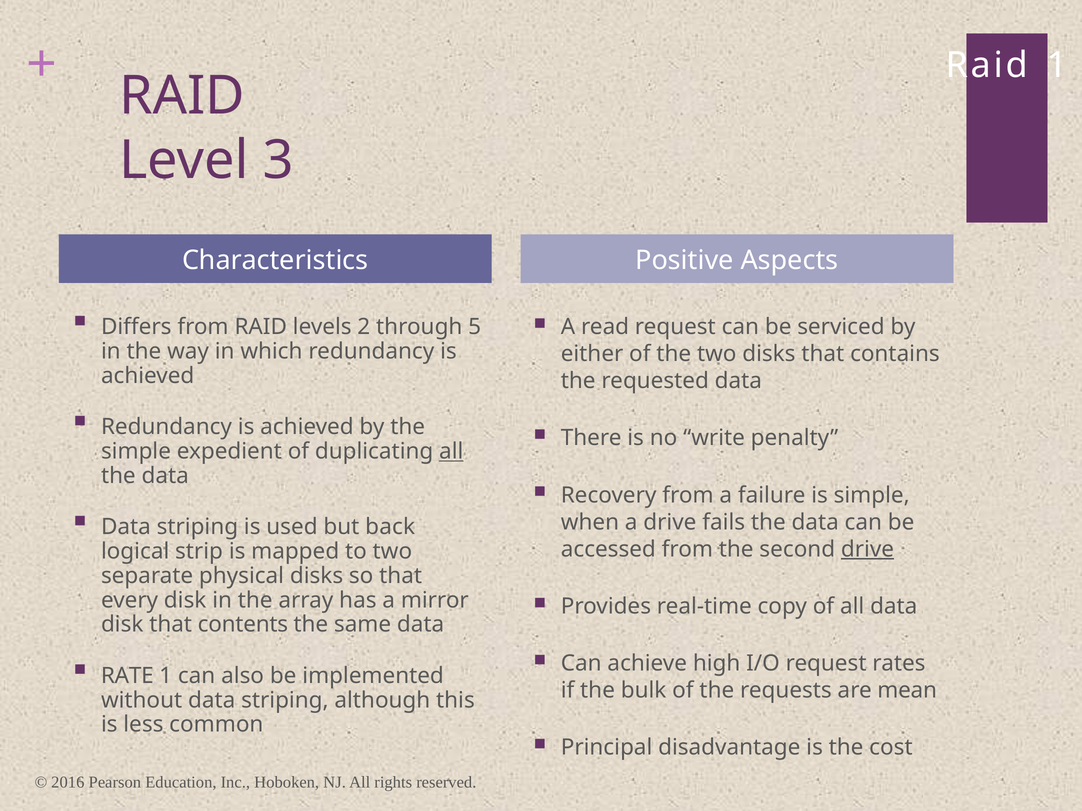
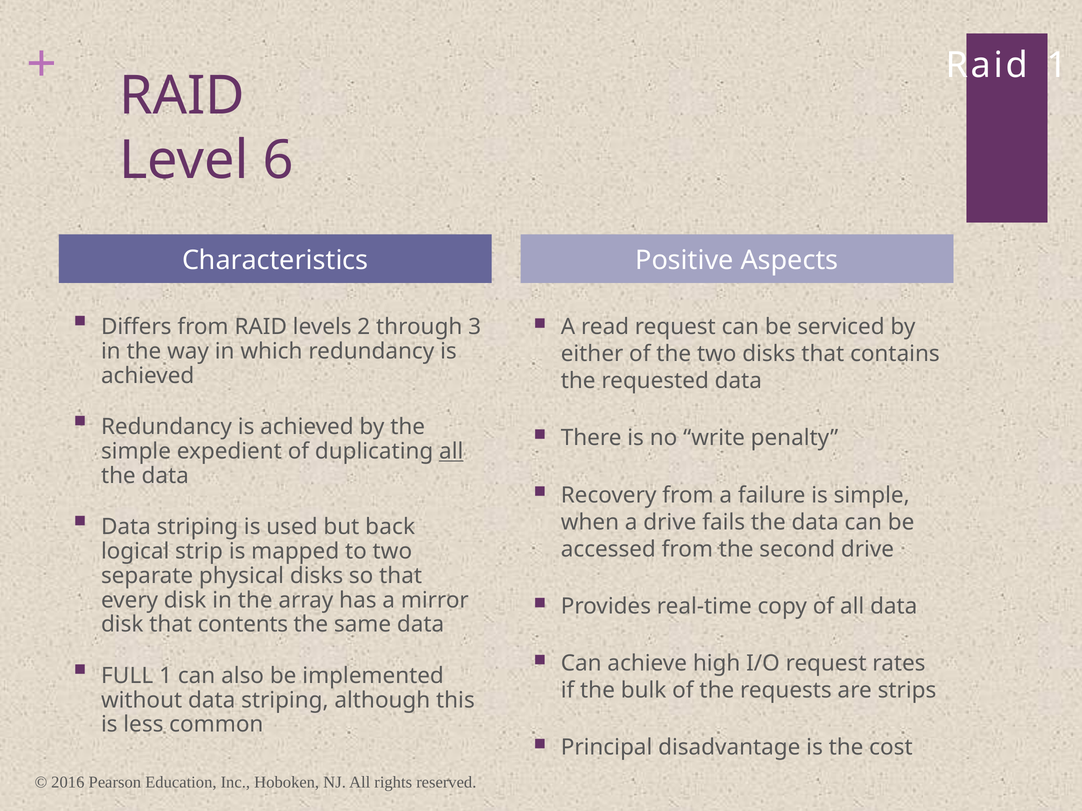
3: 3 -> 6
5: 5 -> 3
drive at (868, 550) underline: present -> none
RATE: RATE -> FULL
mean: mean -> strips
